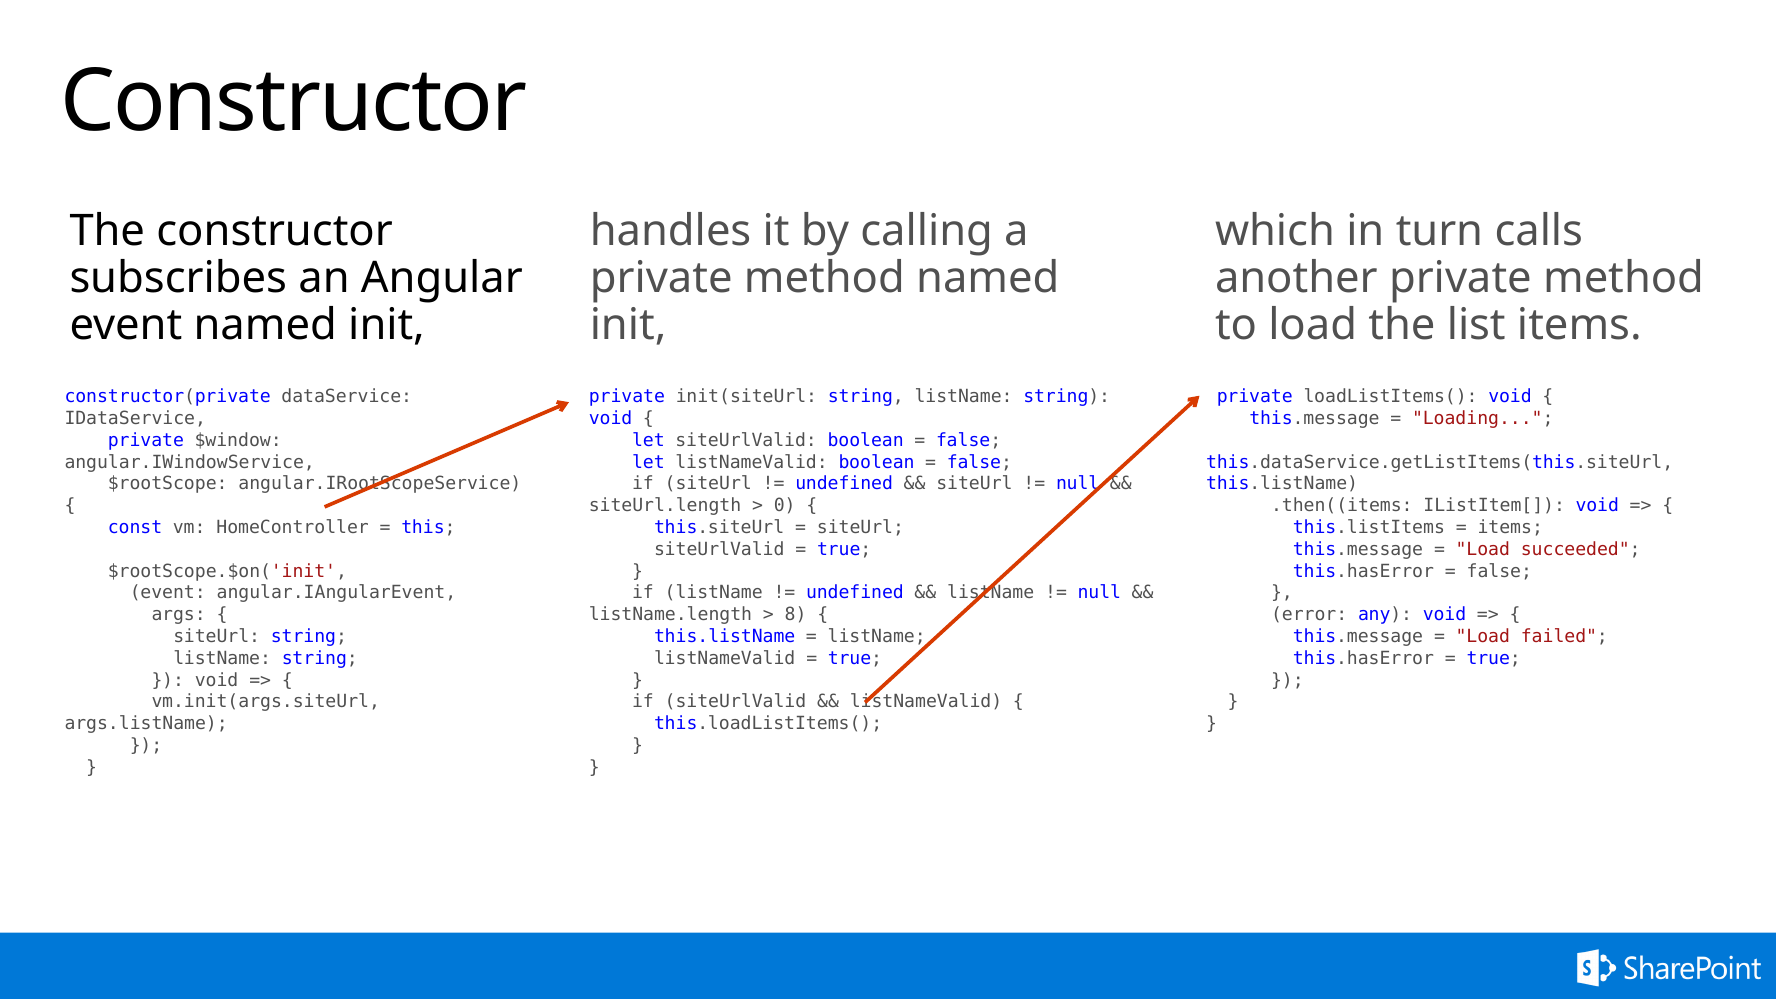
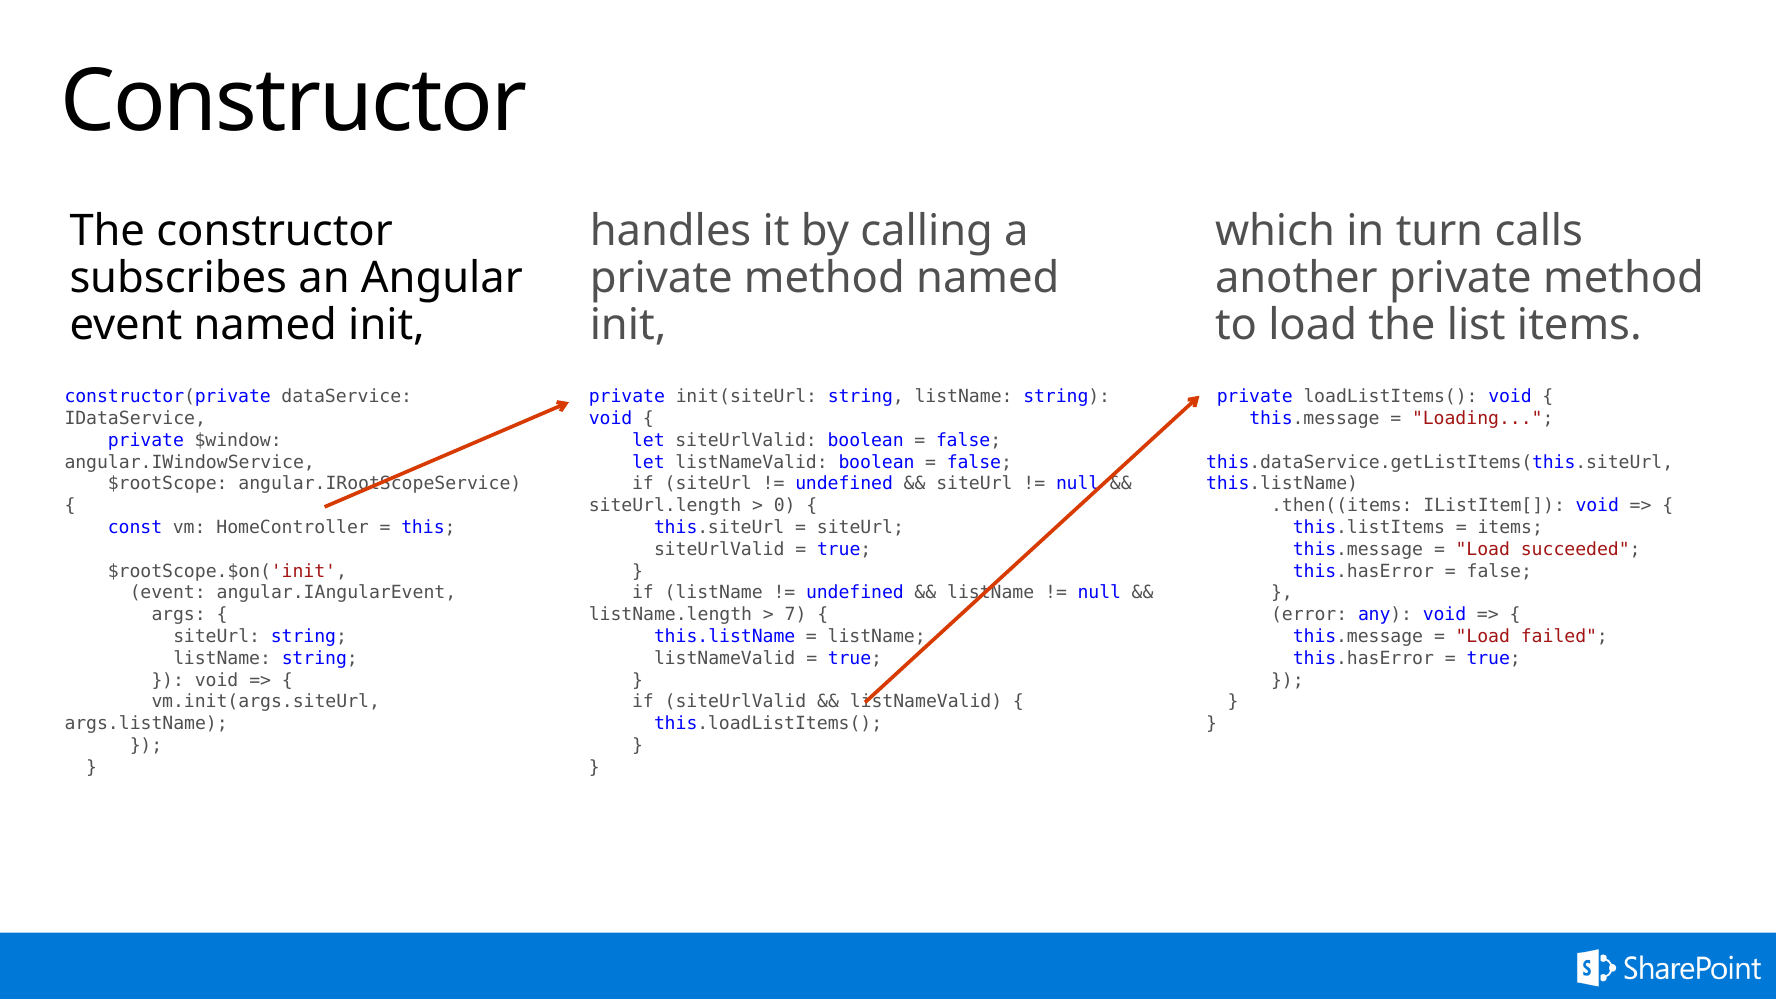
8: 8 -> 7
